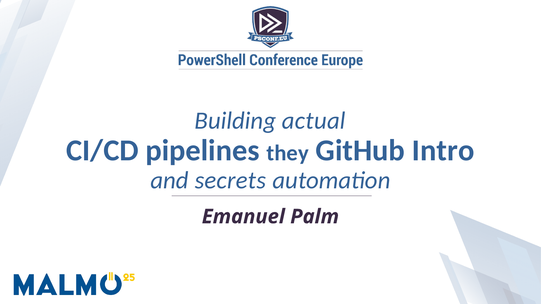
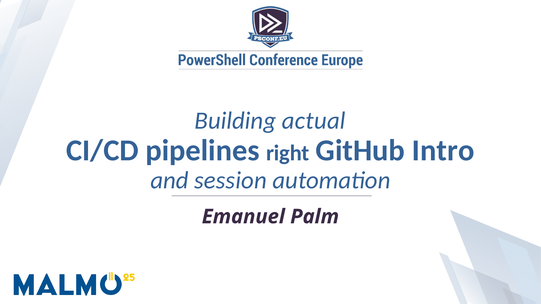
they: they -> right
secrets: secrets -> session
